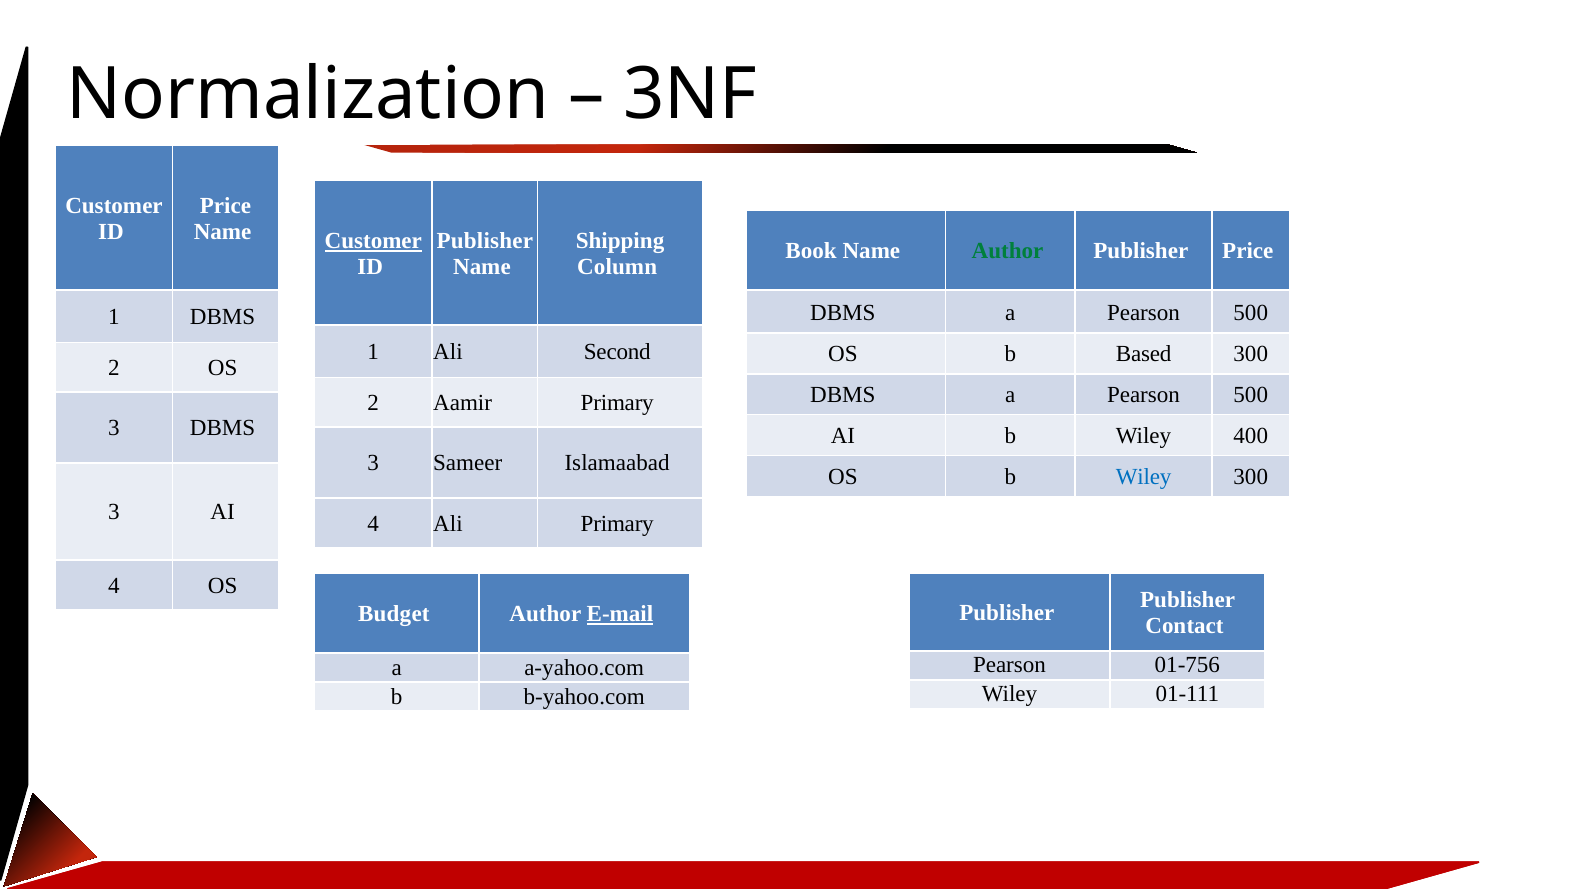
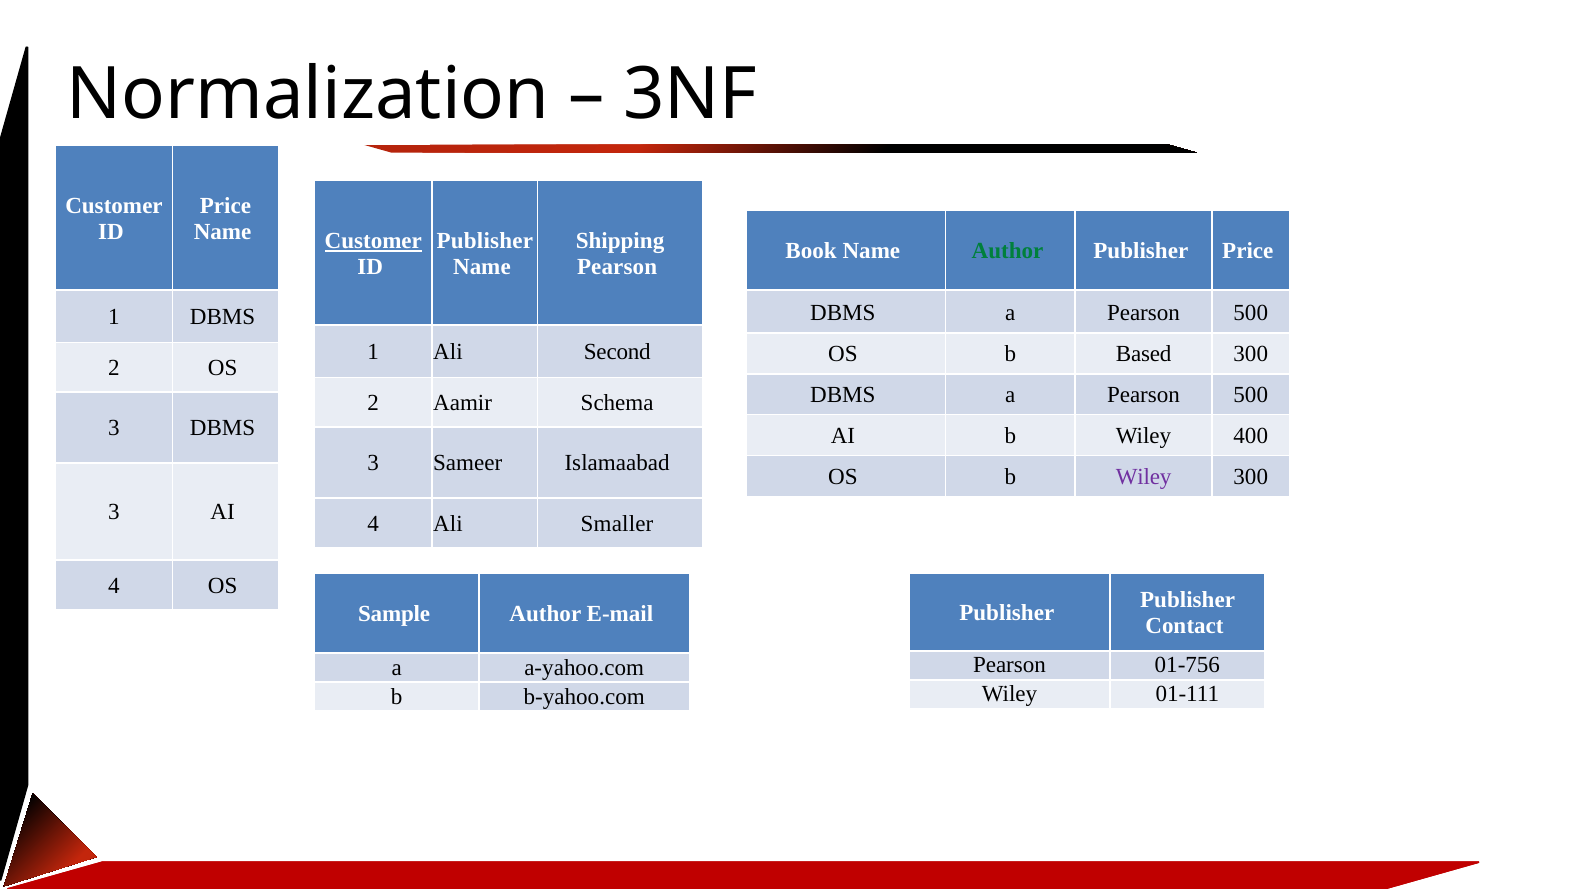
Column at (617, 267): Column -> Pearson
Aamir Primary: Primary -> Schema
Wiley at (1144, 477) colour: blue -> purple
Ali Primary: Primary -> Smaller
Budget: Budget -> Sample
E-mail underline: present -> none
